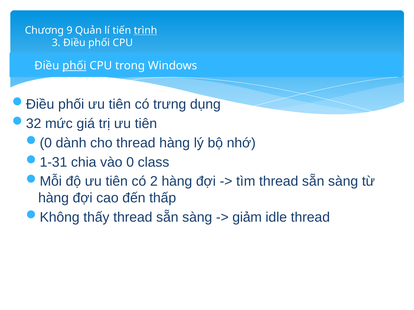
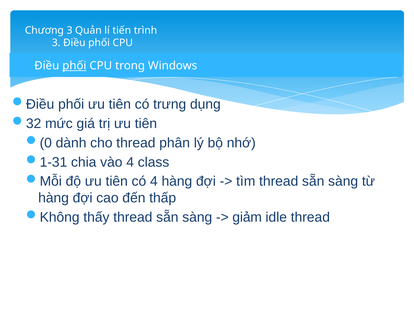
Chương 9: 9 -> 3
trình underline: present -> none
thread hàng: hàng -> phân
vào 0: 0 -> 4
có 2: 2 -> 4
